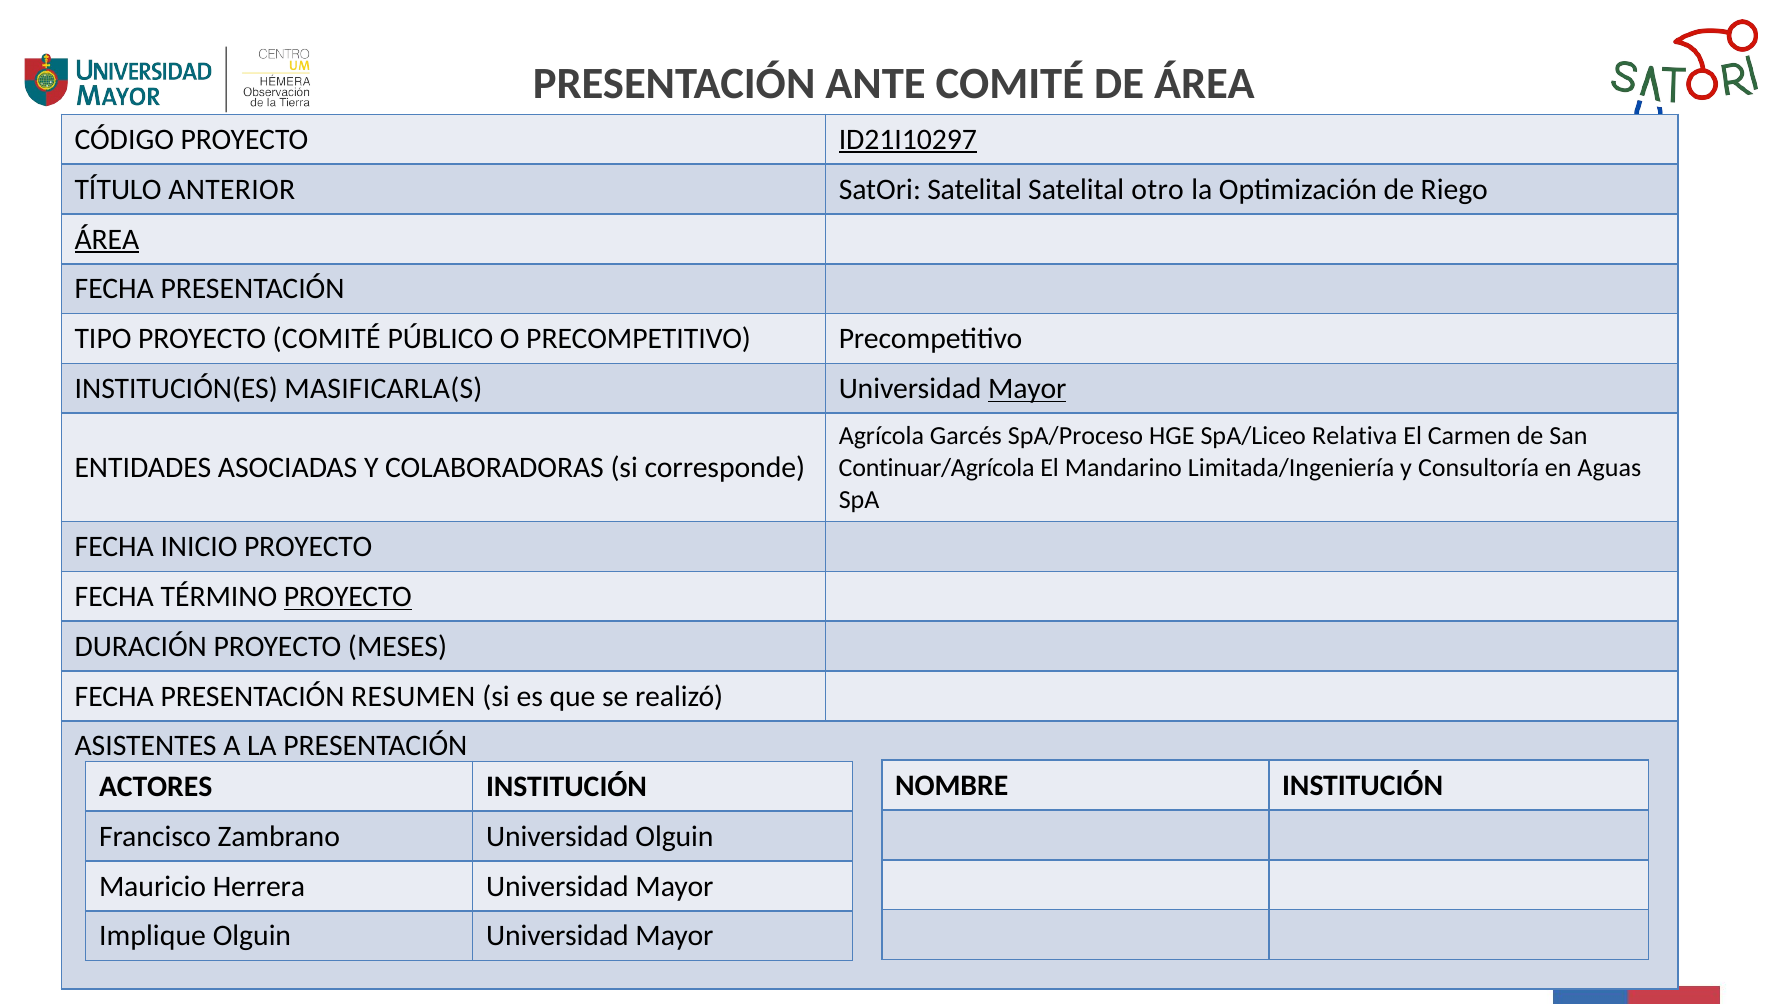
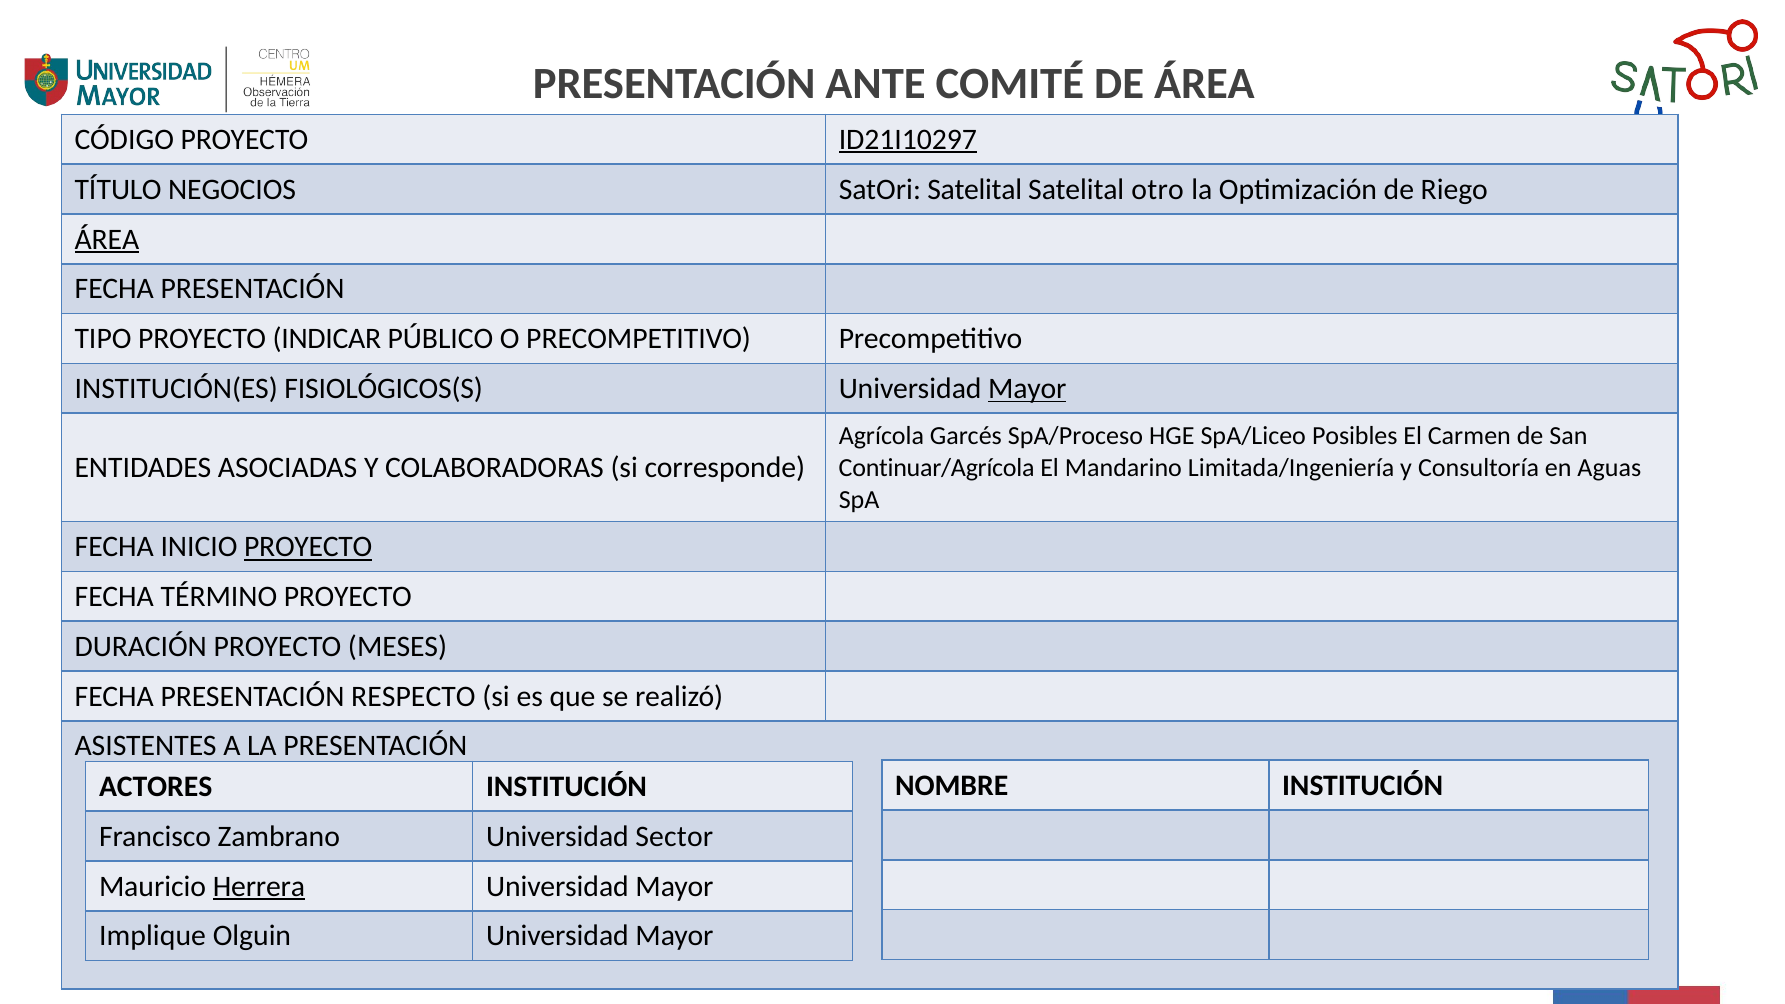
ANTERIOR: ANTERIOR -> NEGOCIOS
PROYECTO COMITÉ: COMITÉ -> INDICAR
MASIFICARLA(S: MASIFICARLA(S -> FISIOLÓGICOS(S
Relativa: Relativa -> Posibles
PROYECTO at (308, 547) underline: none -> present
PROYECTO at (348, 597) underline: present -> none
RESUMEN: RESUMEN -> RESPECTO
Universidad Olguin: Olguin -> Sector
Herrera underline: none -> present
